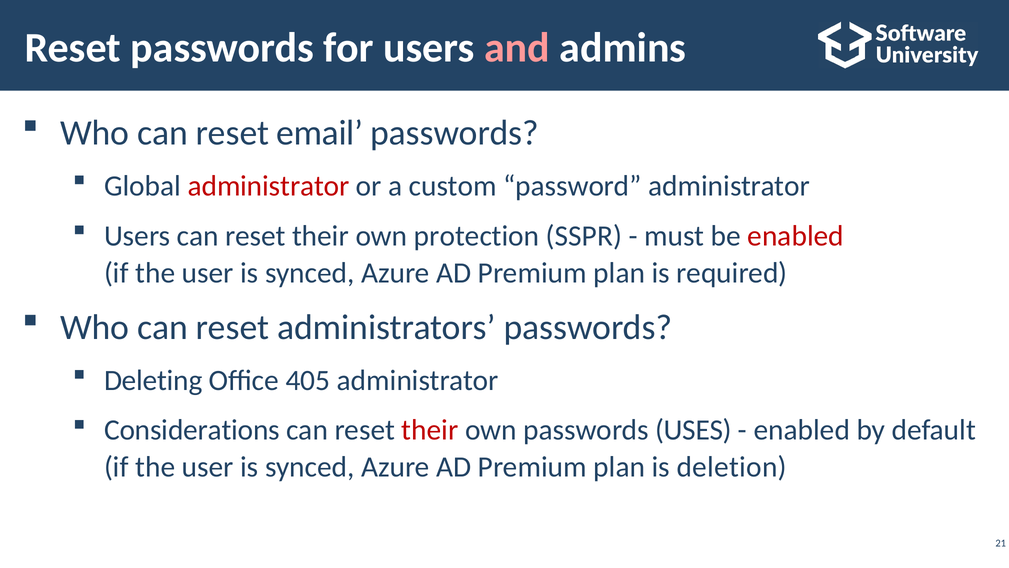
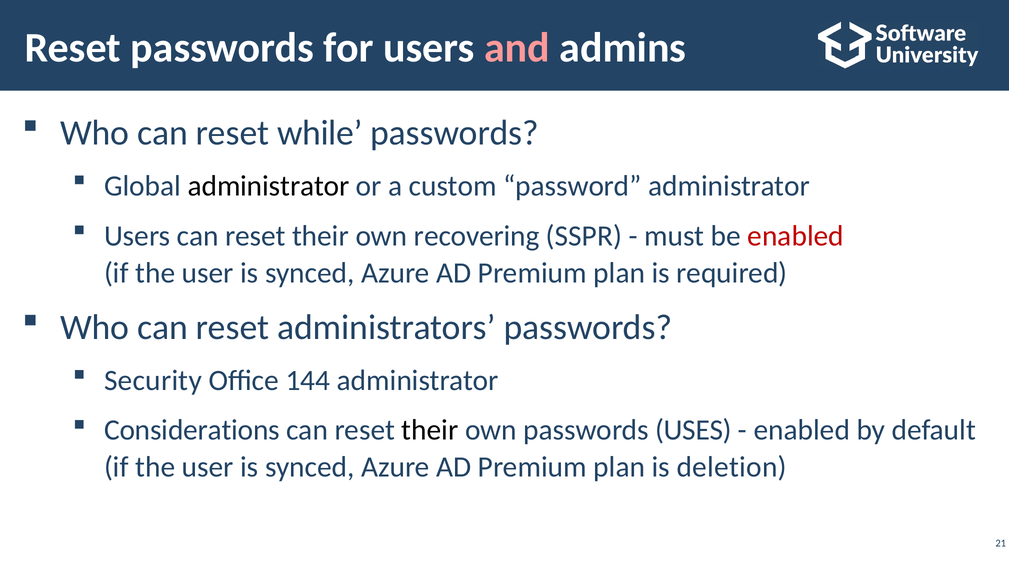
email: email -> while
administrator at (269, 186) colour: red -> black
protection: protection -> recovering
Deleting: Deleting -> Security
405: 405 -> 144
their at (430, 430) colour: red -> black
